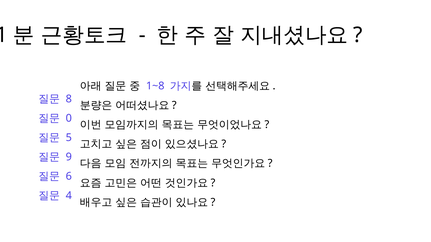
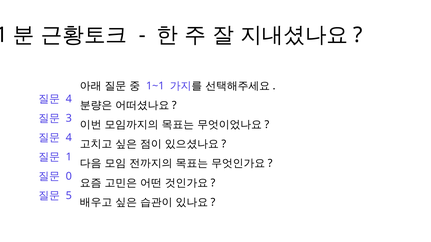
1~8: 1~8 -> 1~1
8 at (69, 99): 8 -> 4
0: 0 -> 3
5 at (69, 138): 5 -> 4
9 at (69, 157): 9 -> 1
6: 6 -> 0
4: 4 -> 5
